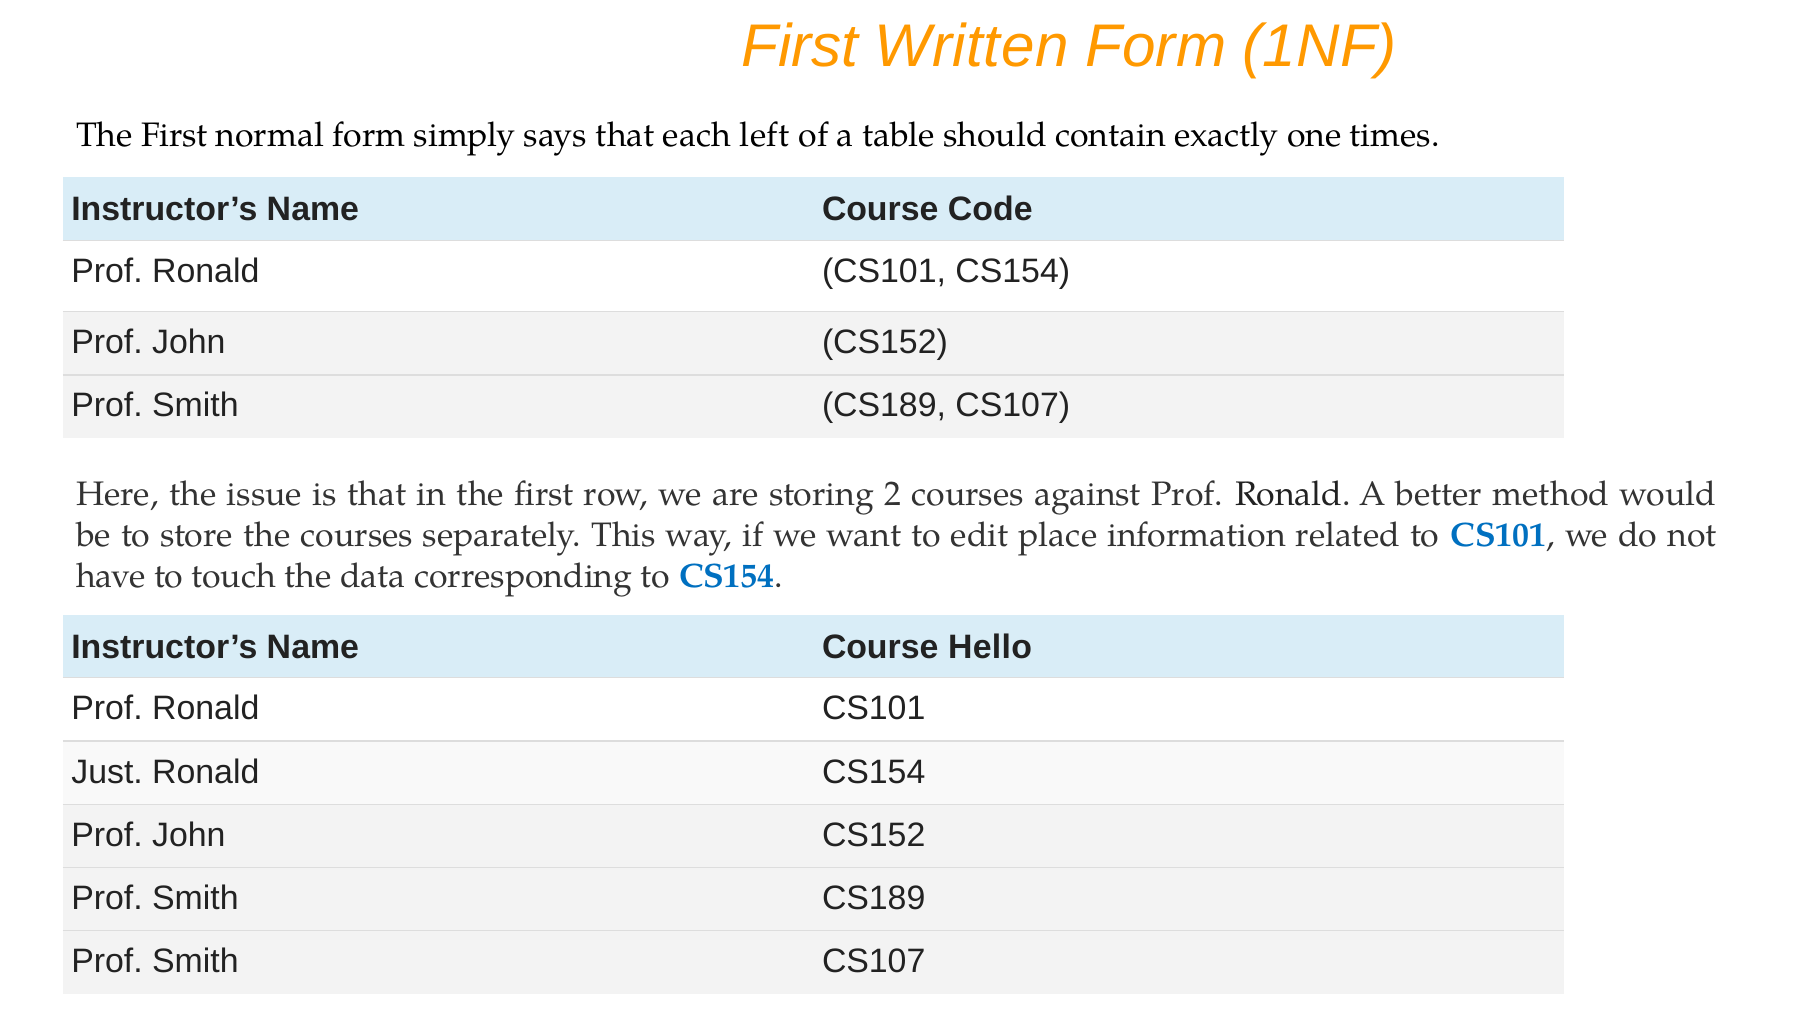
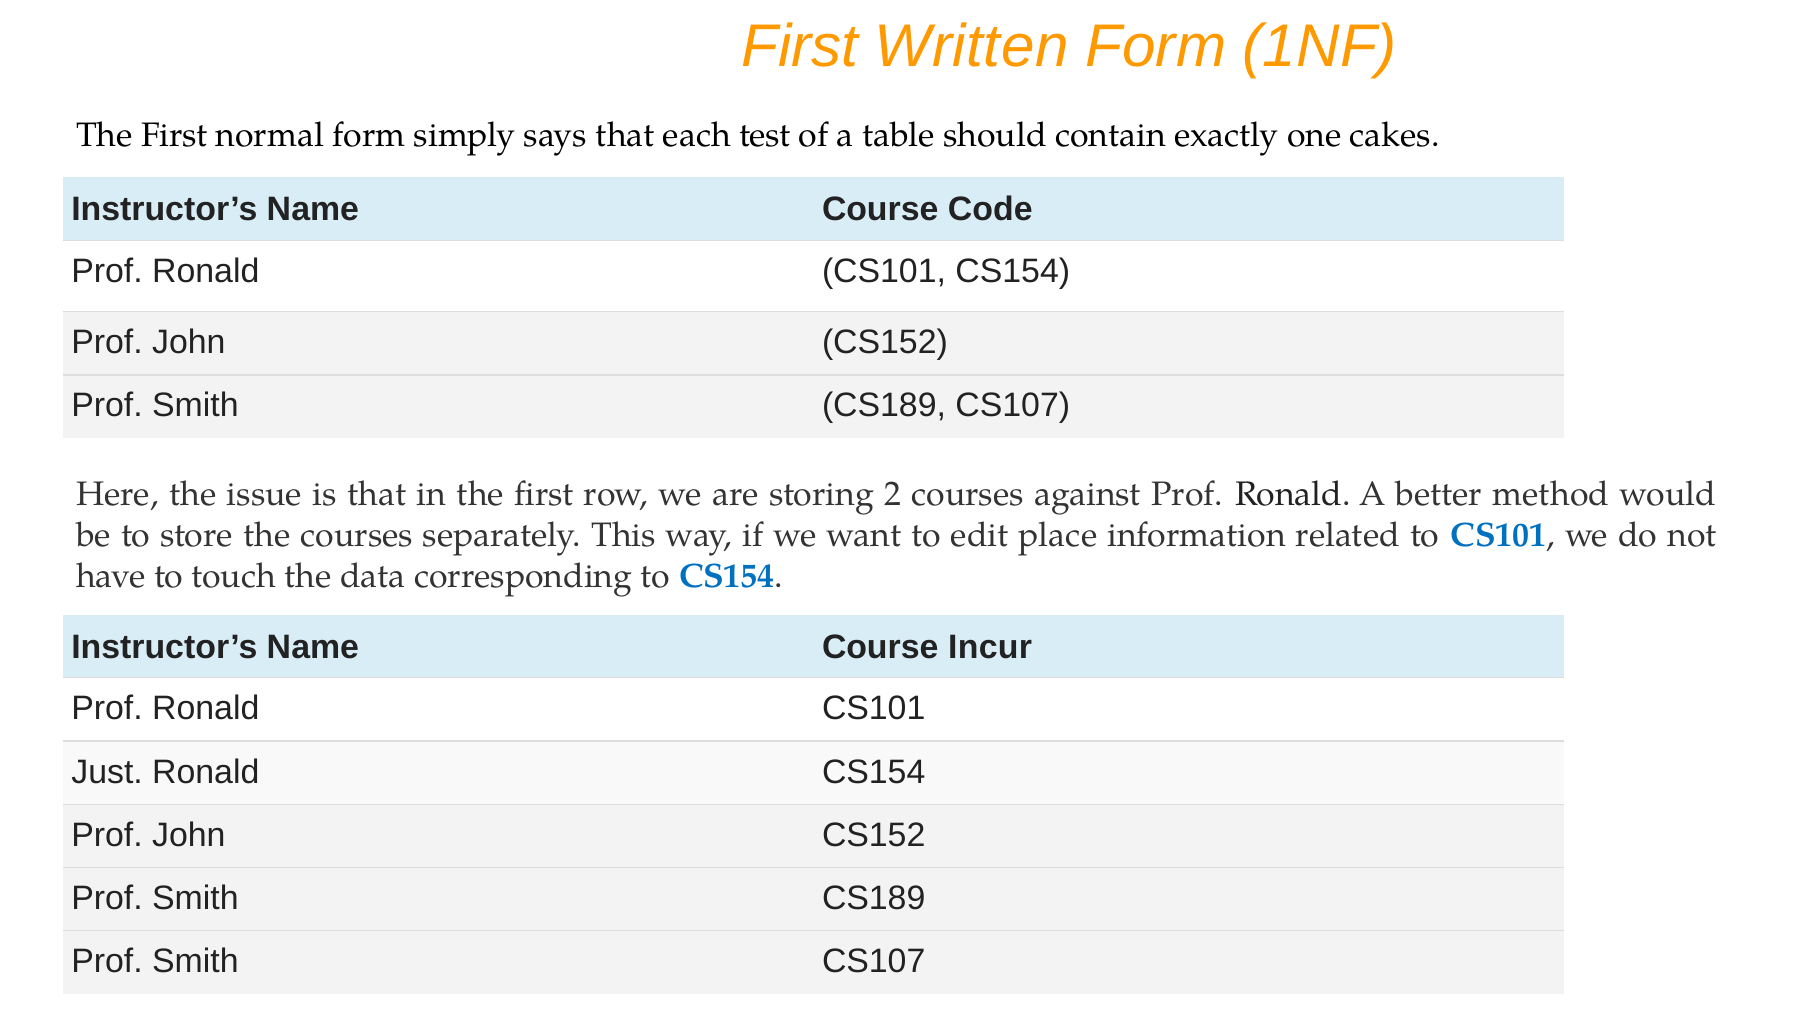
left: left -> test
times: times -> cakes
Hello: Hello -> Incur
